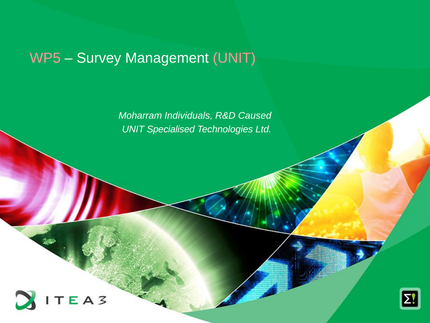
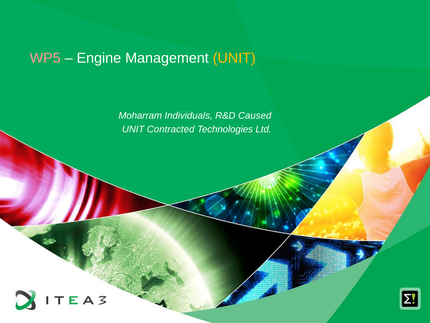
Survey: Survey -> Engine
UNIT at (234, 58) colour: pink -> yellow
Specialised: Specialised -> Contracted
